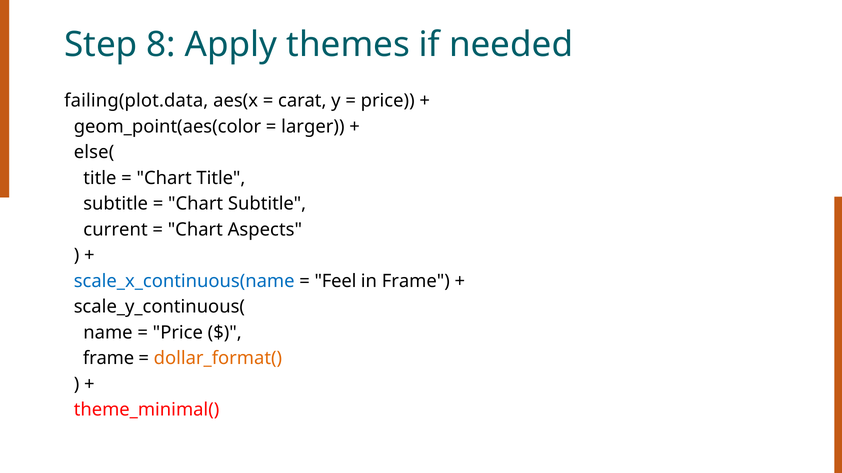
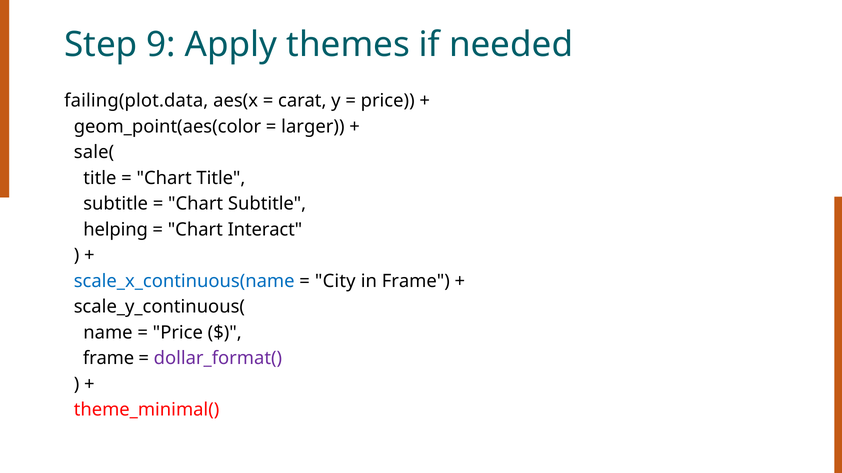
8: 8 -> 9
else(: else( -> sale(
current: current -> helping
Aspects: Aspects -> Interact
Feel: Feel -> City
dollar_format( colour: orange -> purple
